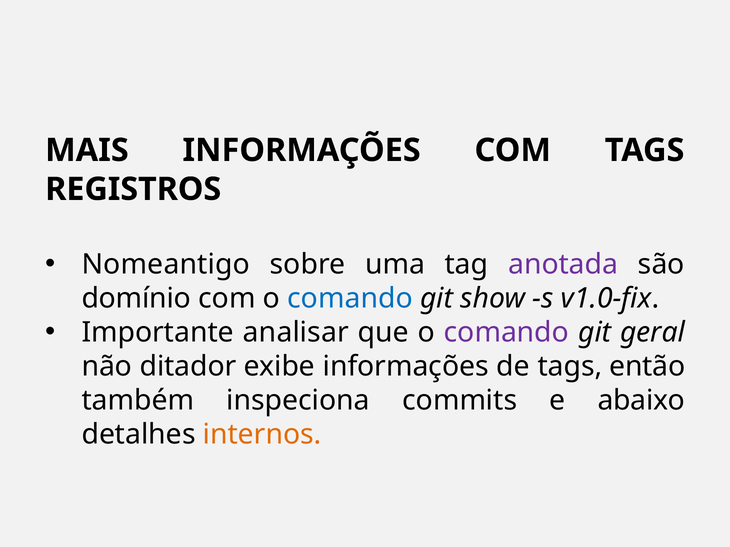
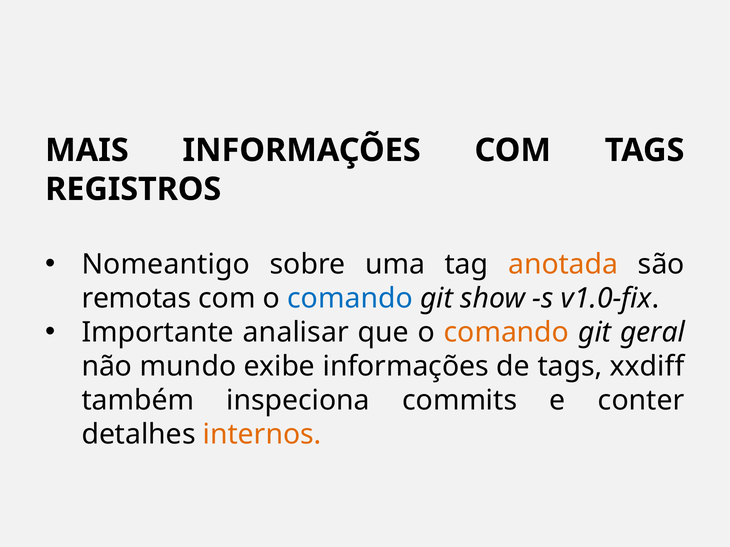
anotada colour: purple -> orange
domínio: domínio -> remotas
comando at (506, 333) colour: purple -> orange
ditador: ditador -> mundo
então: então -> xxdiff
abaixo: abaixo -> conter
